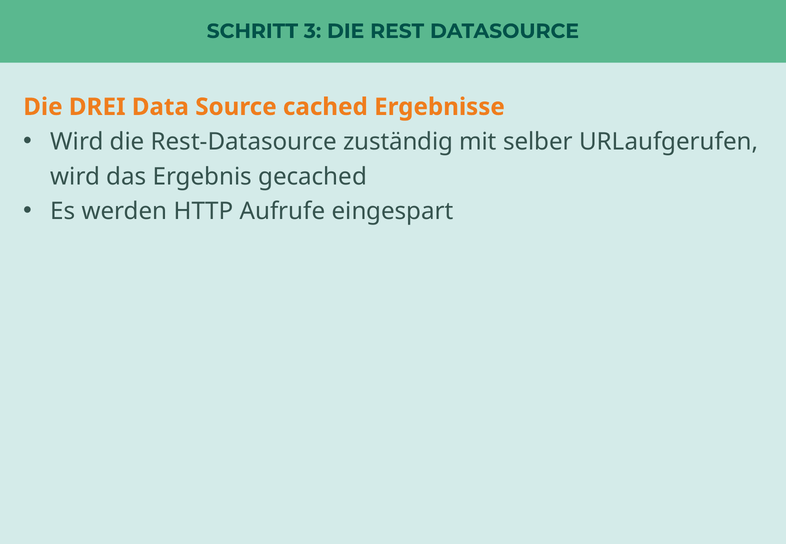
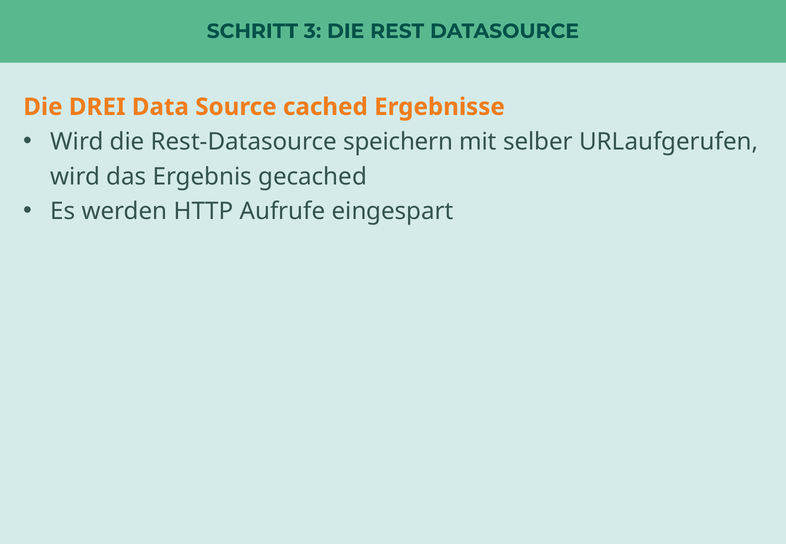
zuständig: zuständig -> speichern
